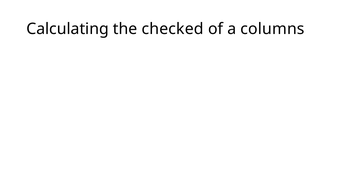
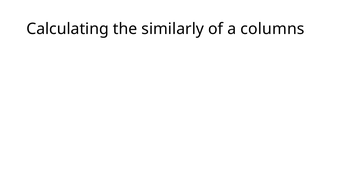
checked: checked -> similarly
